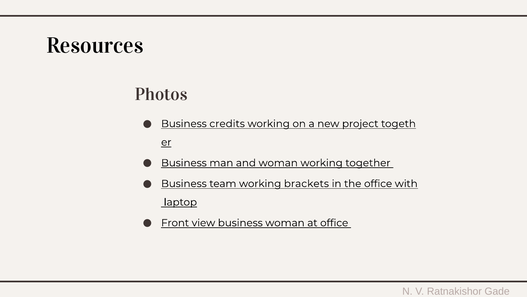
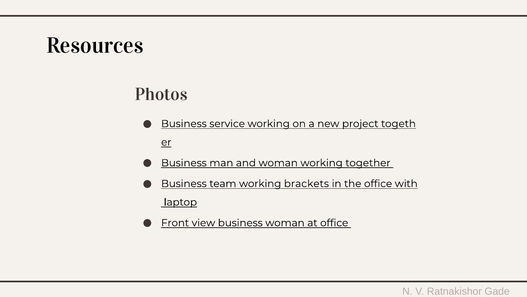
credits: credits -> service
